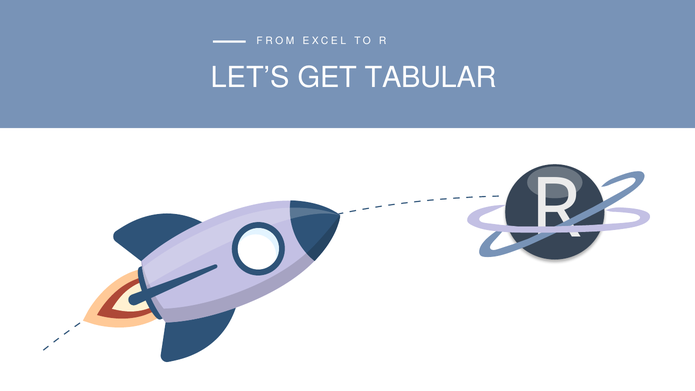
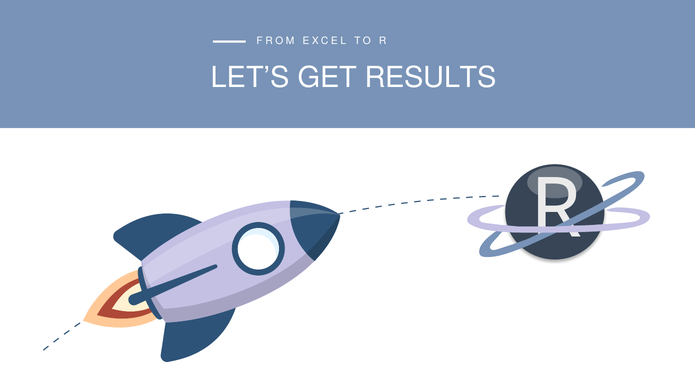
TABULAR: TABULAR -> RESULTS
